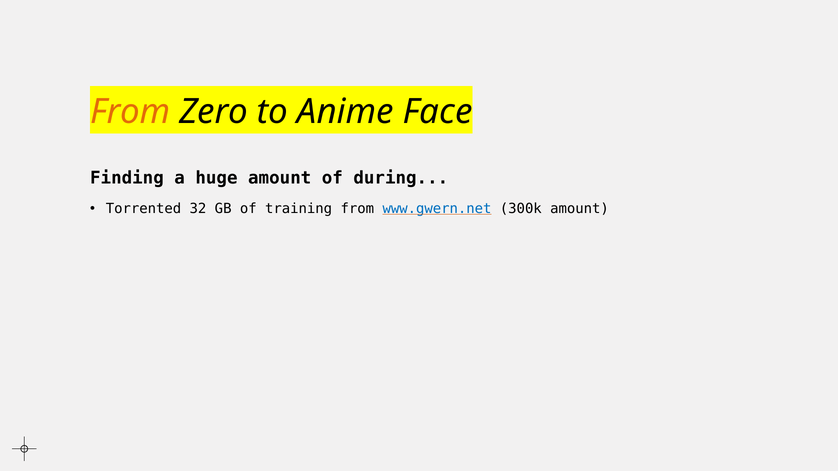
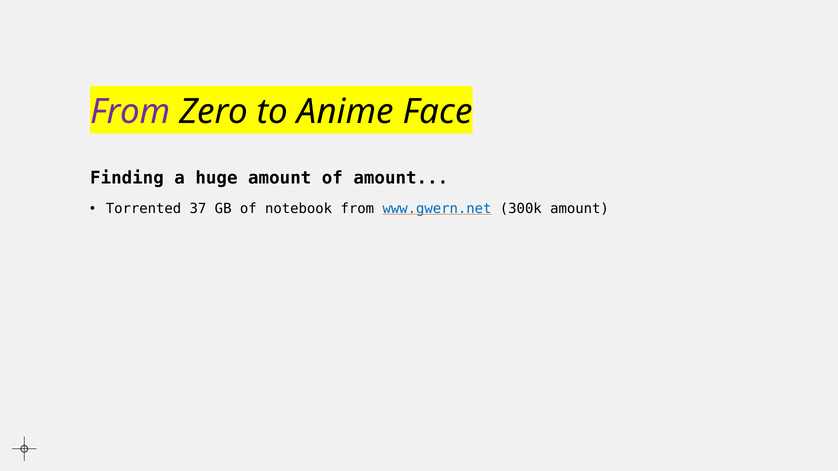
From at (130, 112) colour: orange -> purple
of during: during -> amount
32: 32 -> 37
training: training -> notebook
